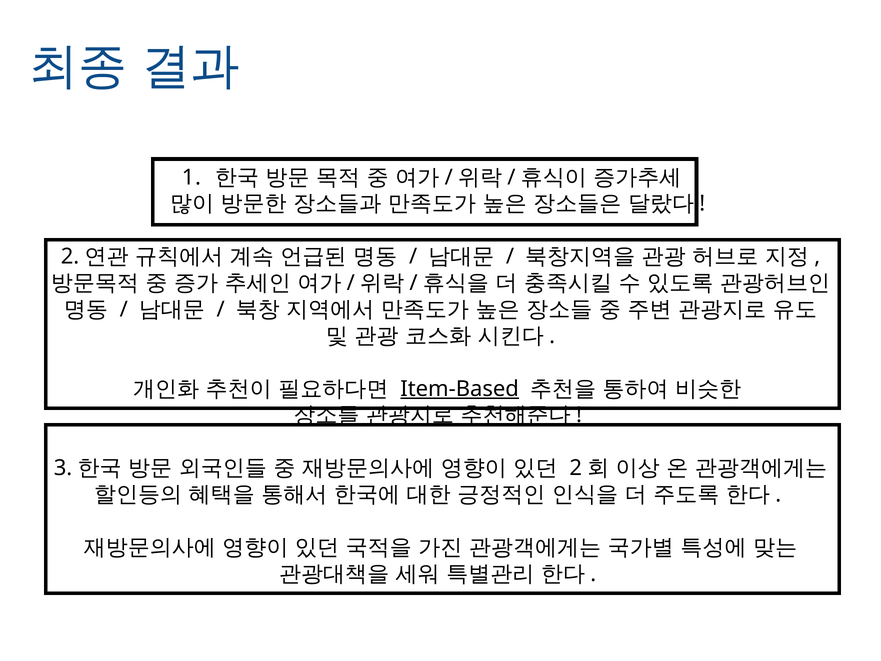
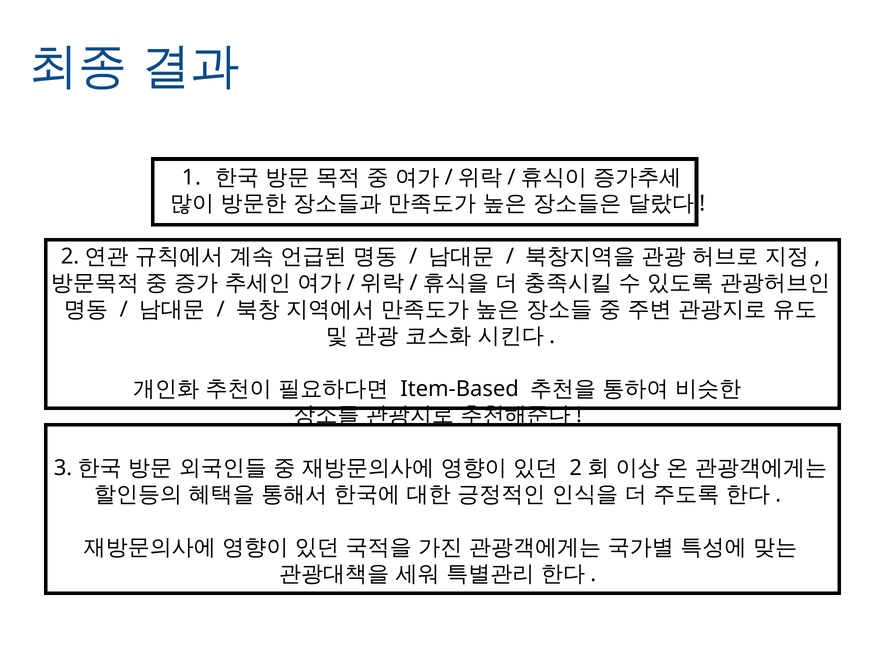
Item-Based underline: present -> none
